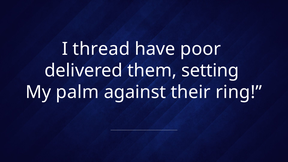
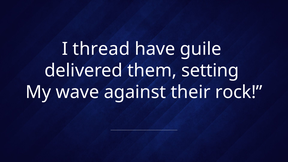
poor: poor -> guile
palm: palm -> wave
ring: ring -> rock
